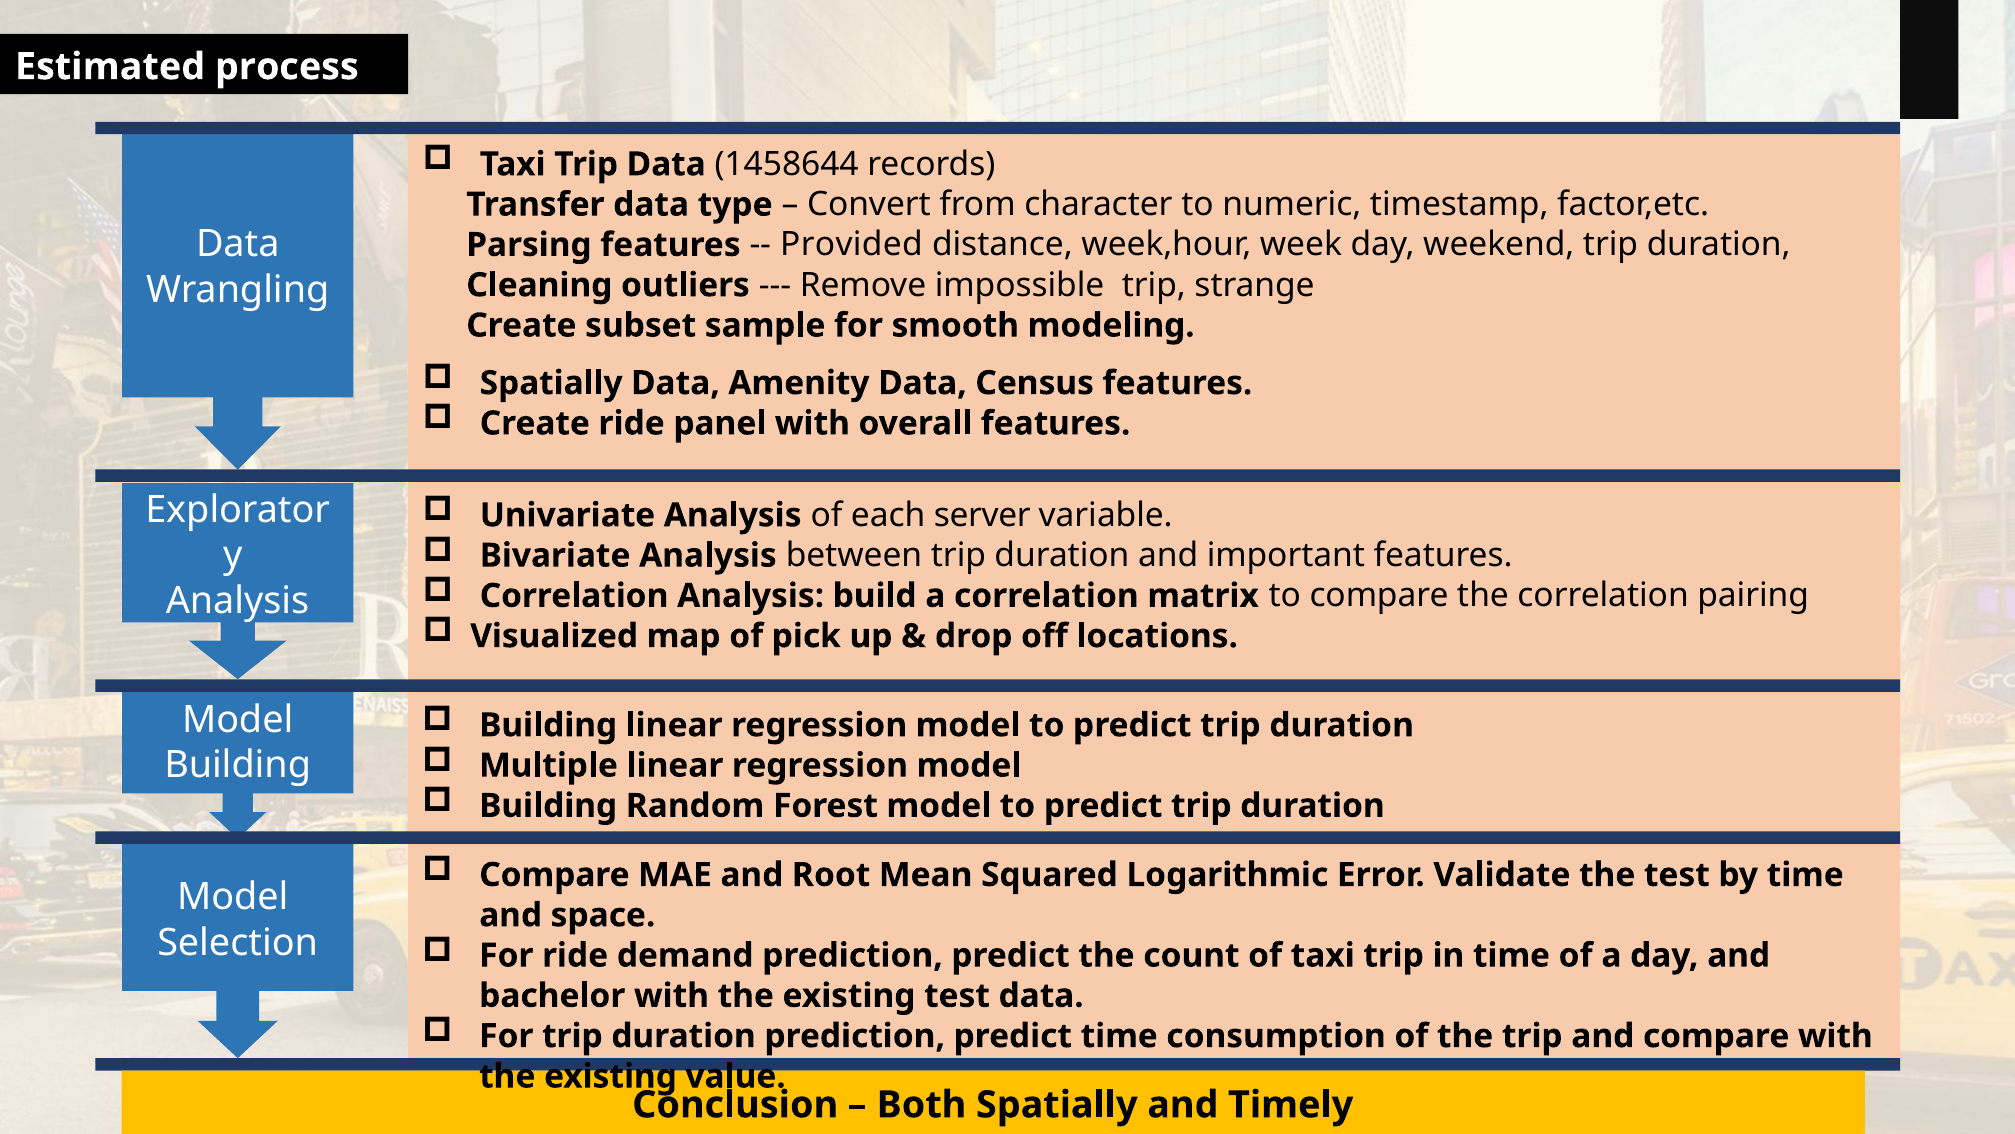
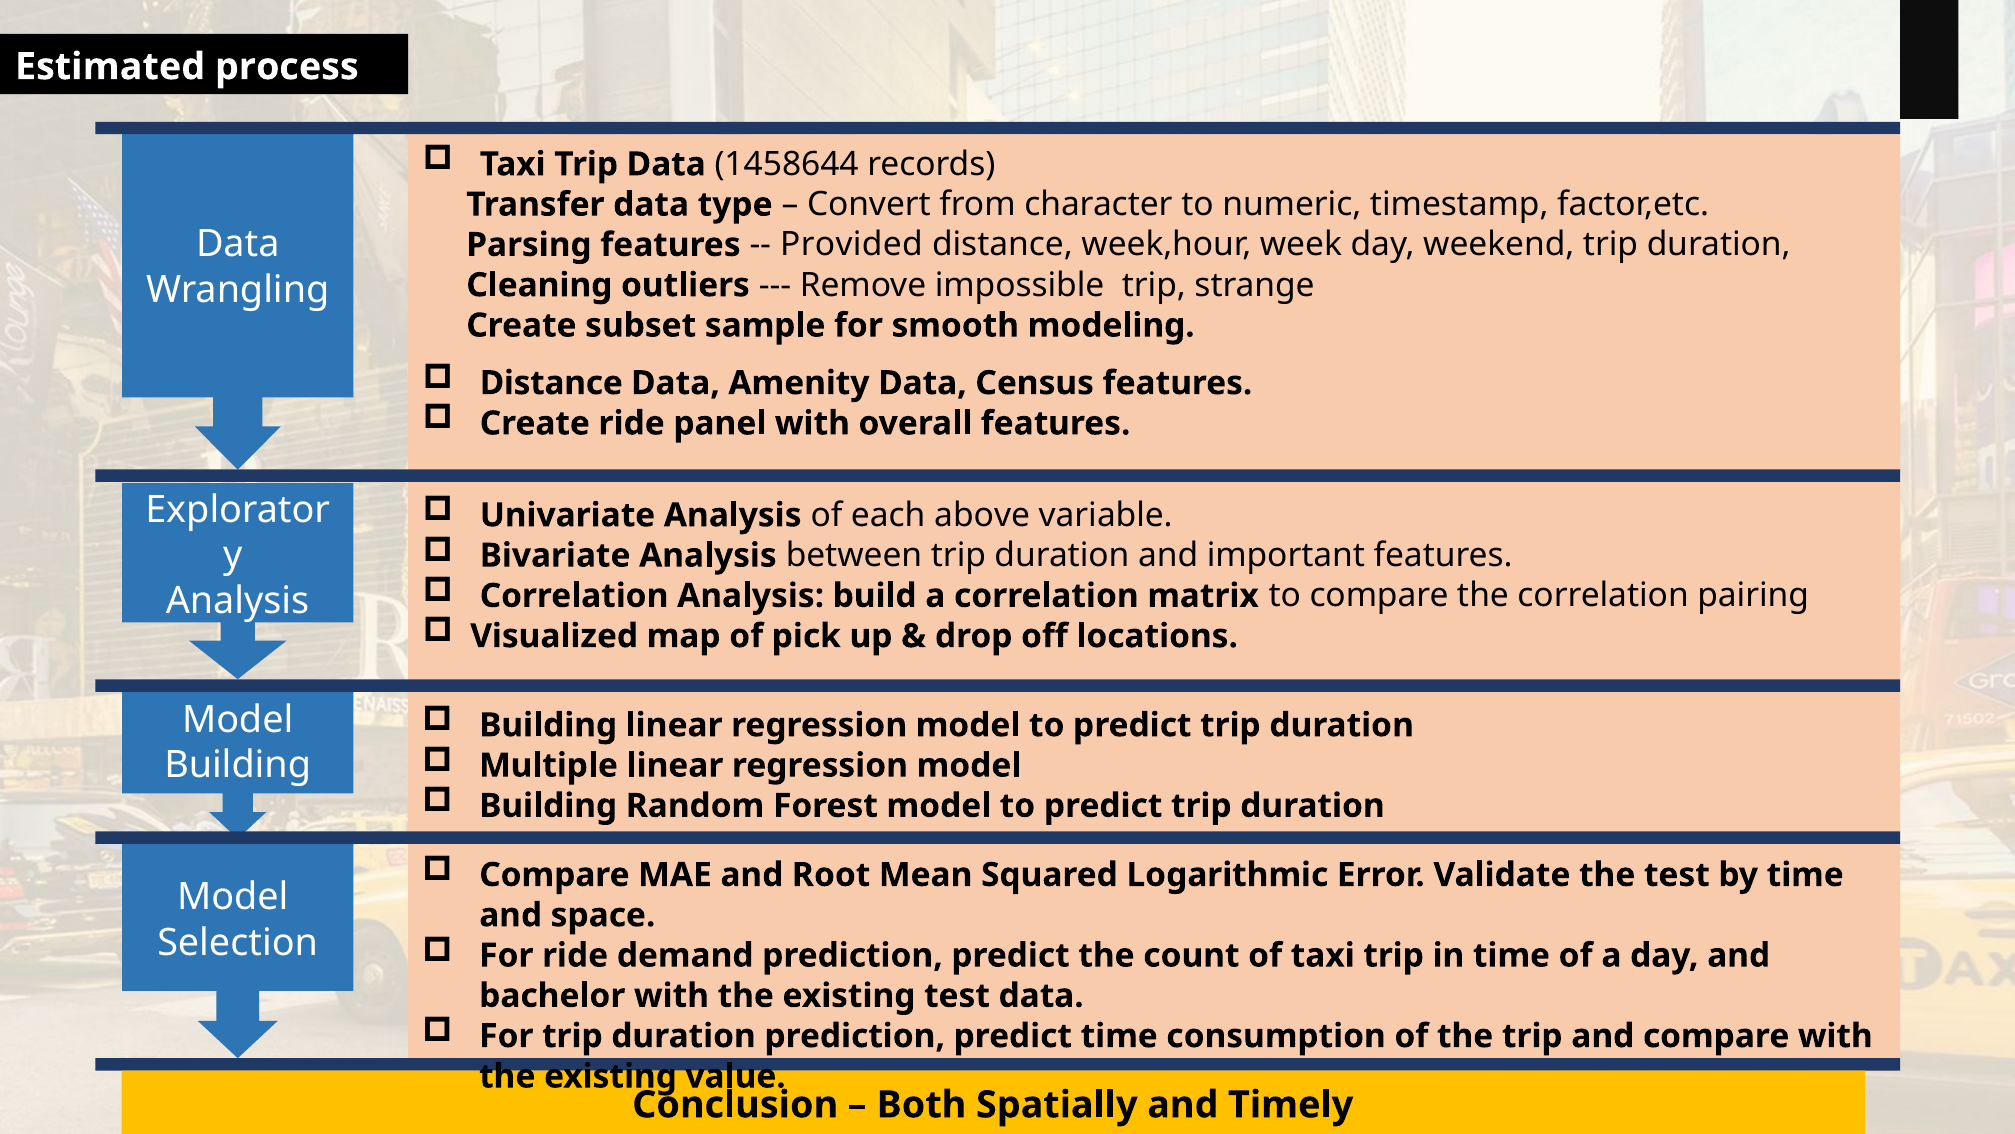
Spatially at (551, 383): Spatially -> Distance
server: server -> above
